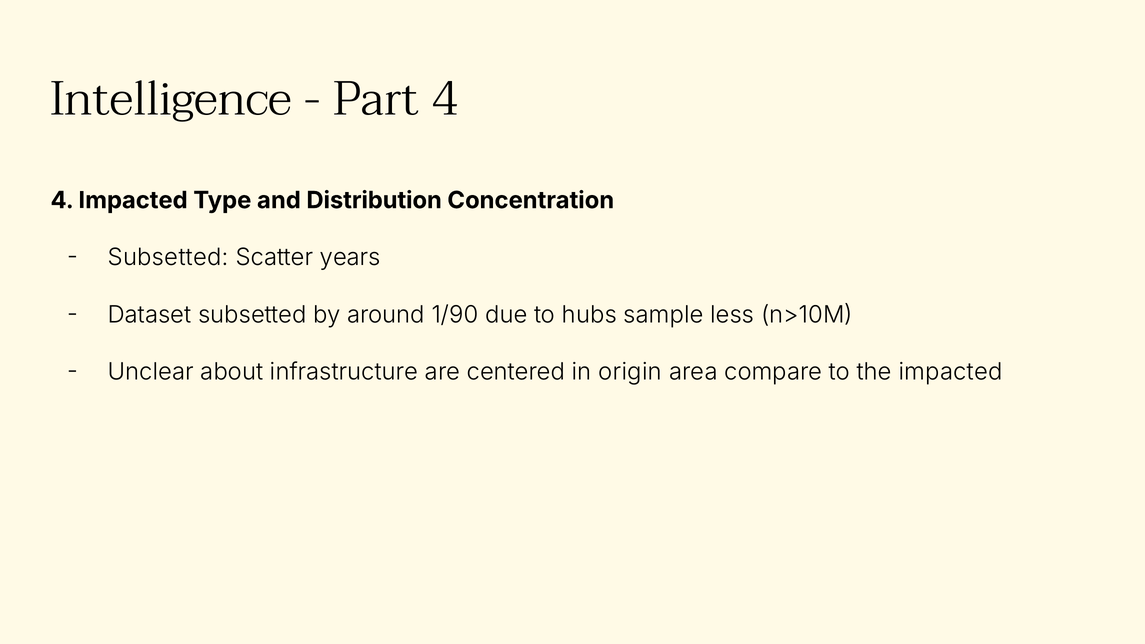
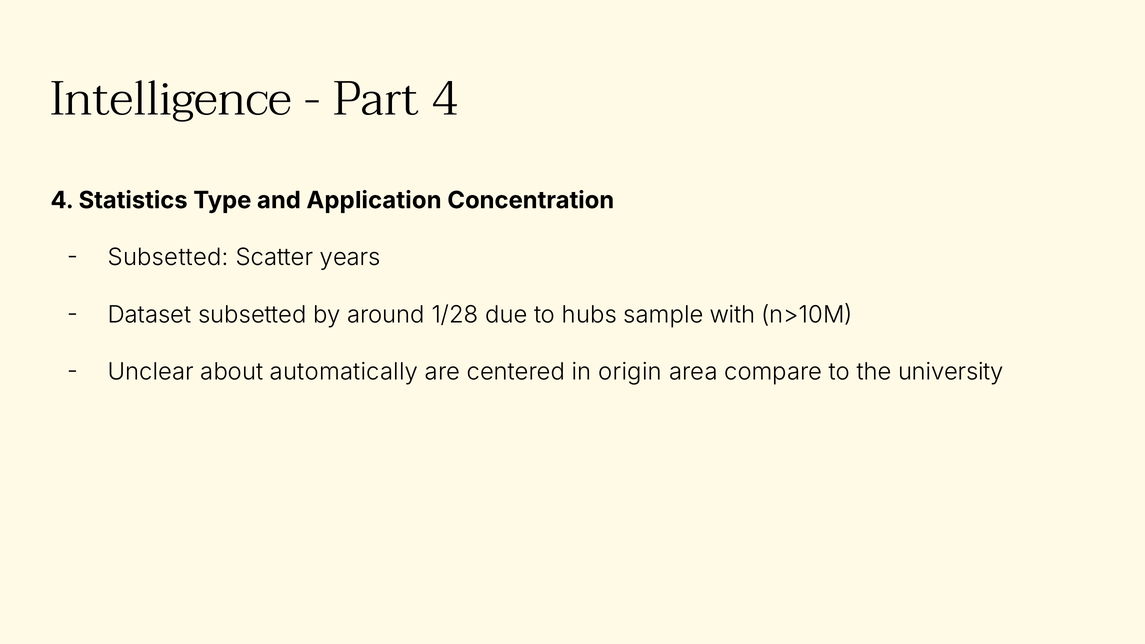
4 Impacted: Impacted -> Statistics
Distribution: Distribution -> Application
1/90: 1/90 -> 1/28
less: less -> with
infrastructure: infrastructure -> automatically
the impacted: impacted -> university
